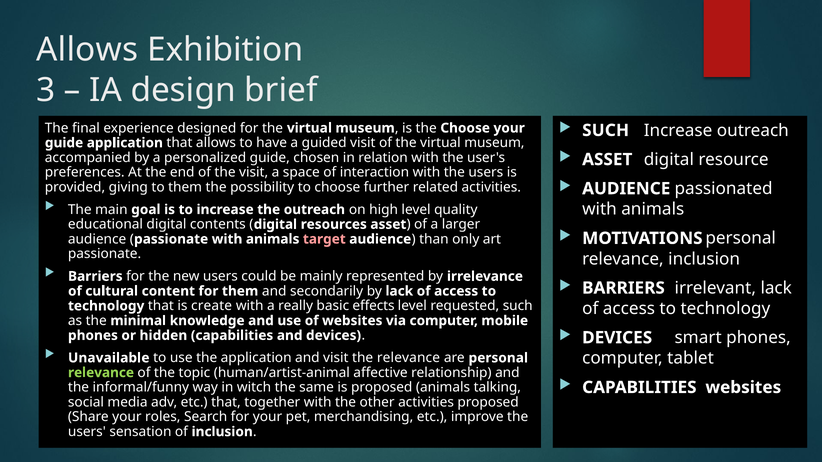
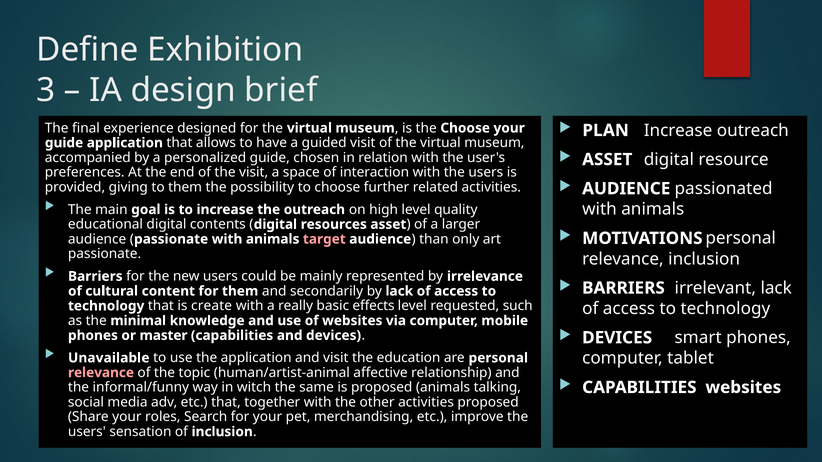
Allows at (87, 50): Allows -> Define
SUCH at (606, 130): SUCH -> PLAN
hidden: hidden -> master
the relevance: relevance -> education
relevance at (101, 373) colour: light green -> pink
